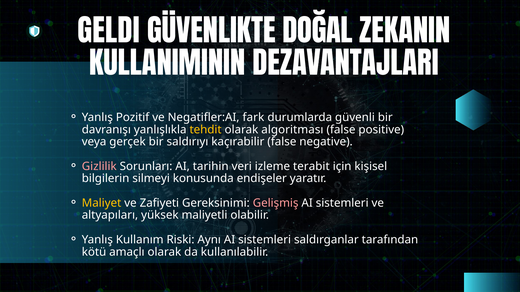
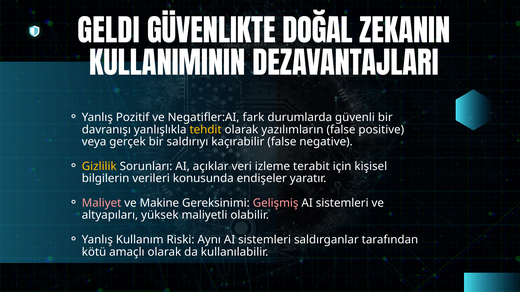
algoritması: algoritması -> yazılımların
Gizlilik colour: pink -> yellow
tarihin: tarihin -> açıklar
silmeyi: silmeyi -> verileri
Maliyet colour: yellow -> pink
Zafiyeti: Zafiyeti -> Makine
